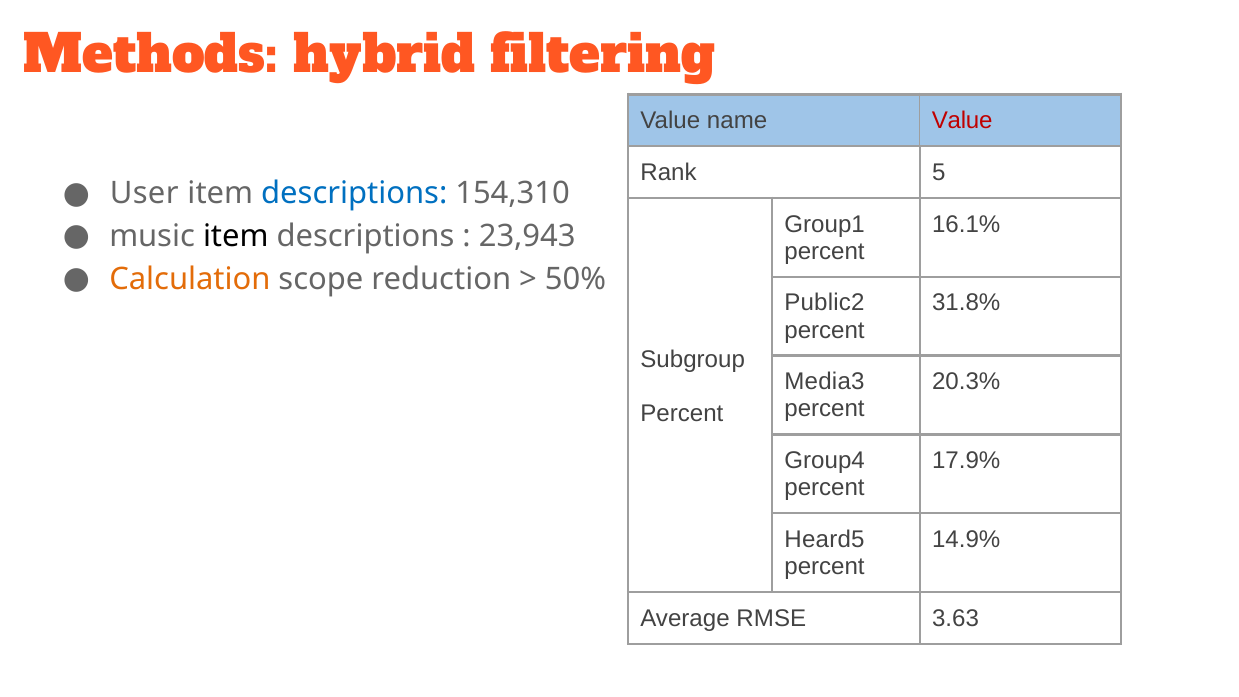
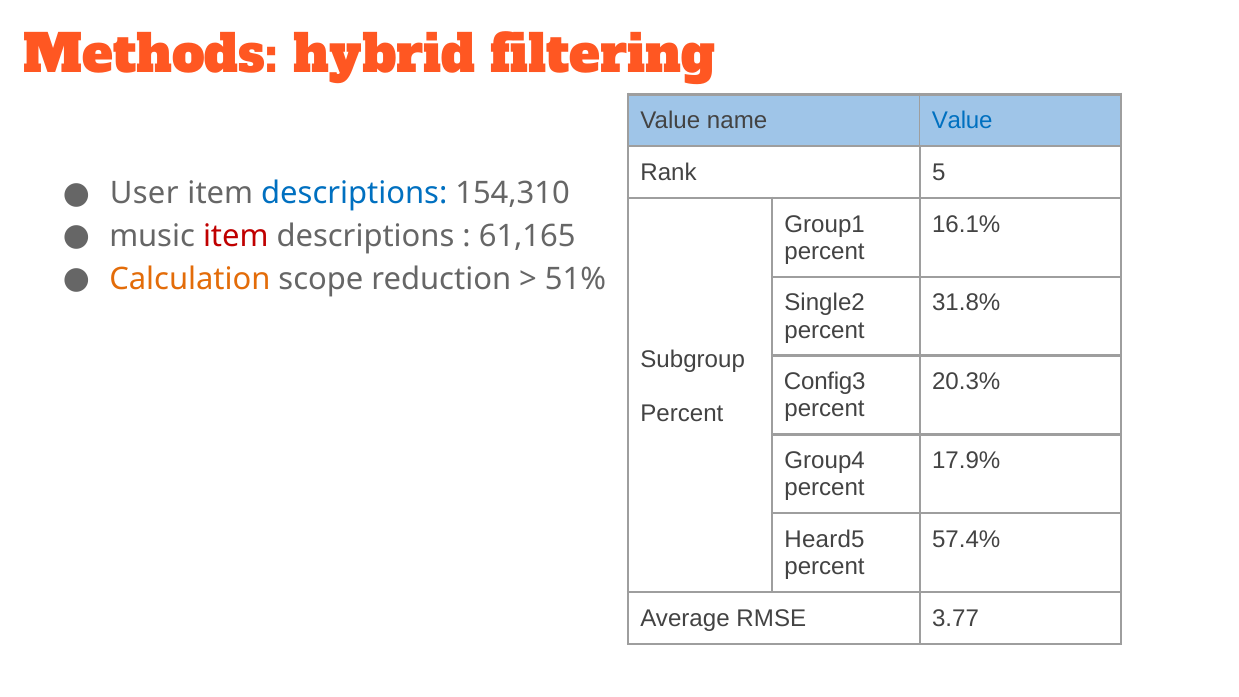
Value at (962, 120) colour: red -> blue
item at (236, 236) colour: black -> red
23,943: 23,943 -> 61,165
50%: 50% -> 51%
Public2: Public2 -> Single2
Media3: Media3 -> Config3
14.9%: 14.9% -> 57.4%
3.63: 3.63 -> 3.77
